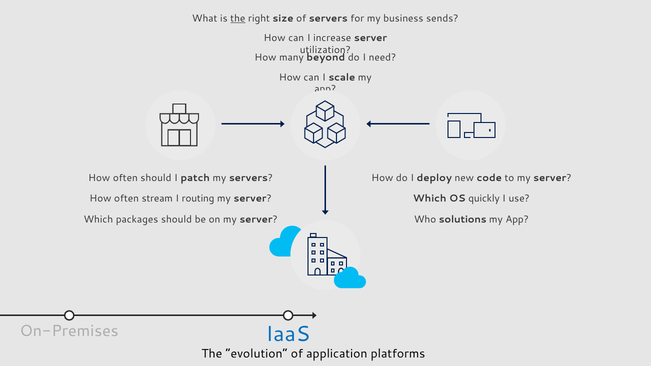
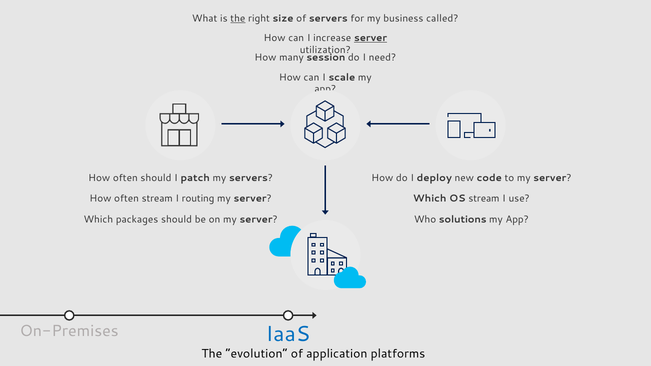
sends: sends -> called
server at (371, 38) underline: none -> present
beyond: beyond -> session
OS quickly: quickly -> stream
